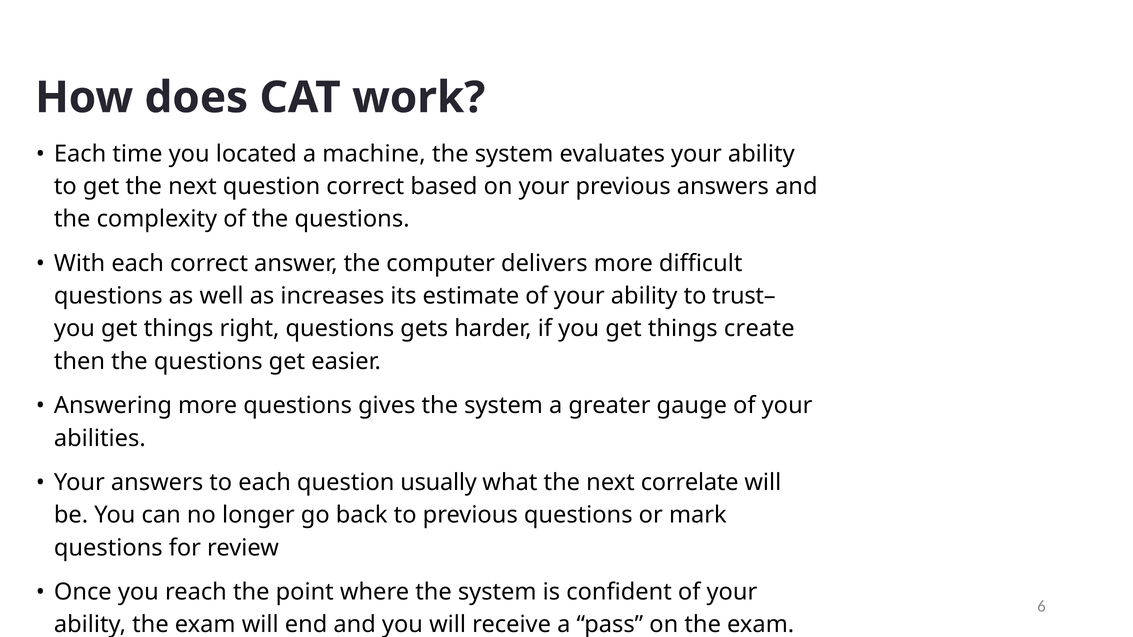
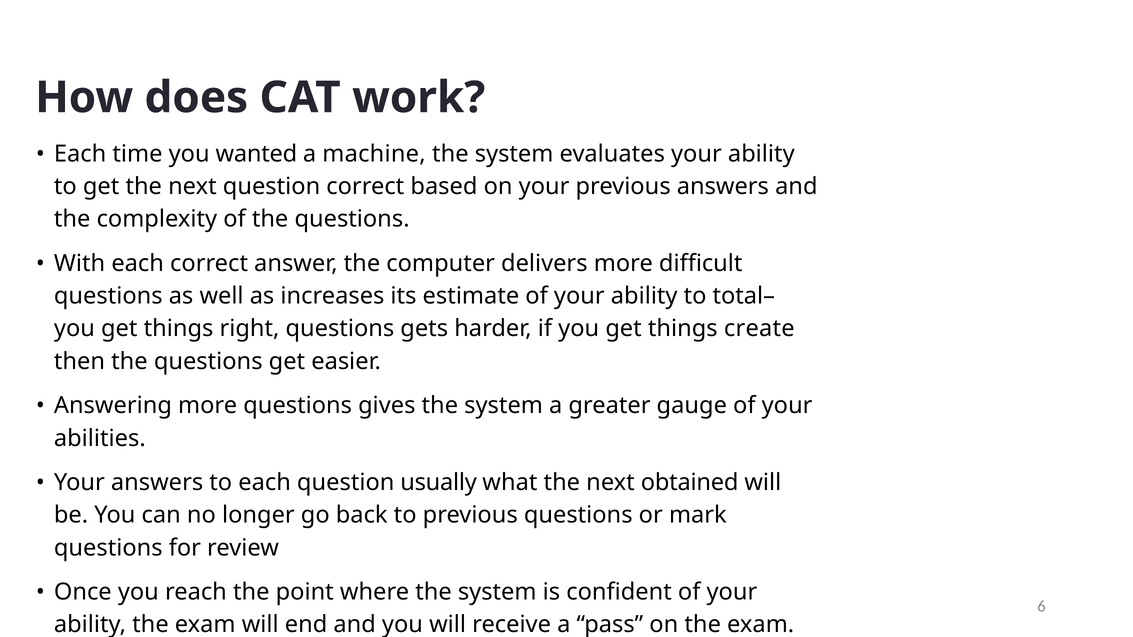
located: located -> wanted
trust–: trust– -> total–
correlate: correlate -> obtained
